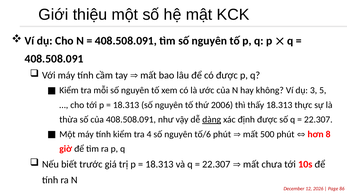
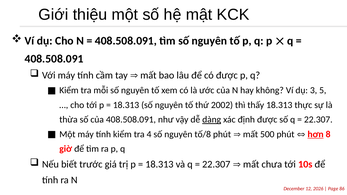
2006: 2006 -> 2002
tố/6: tố/6 -> tố/8
hơn underline: none -> present
